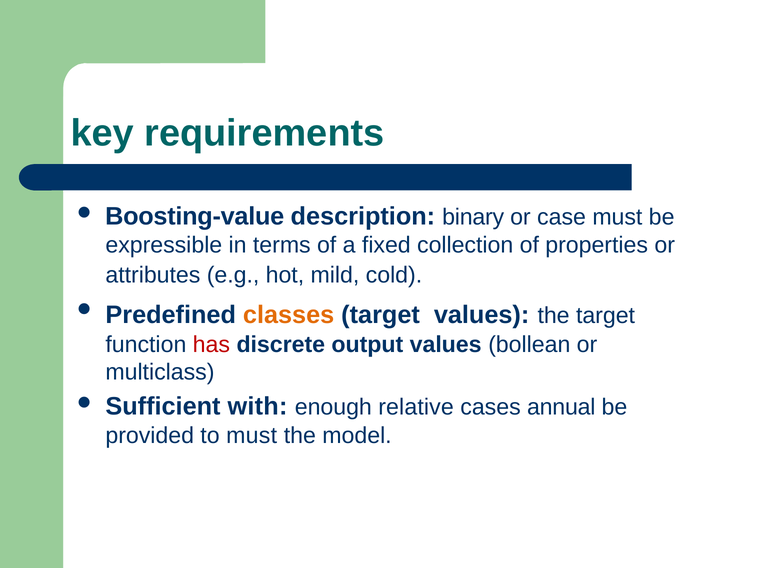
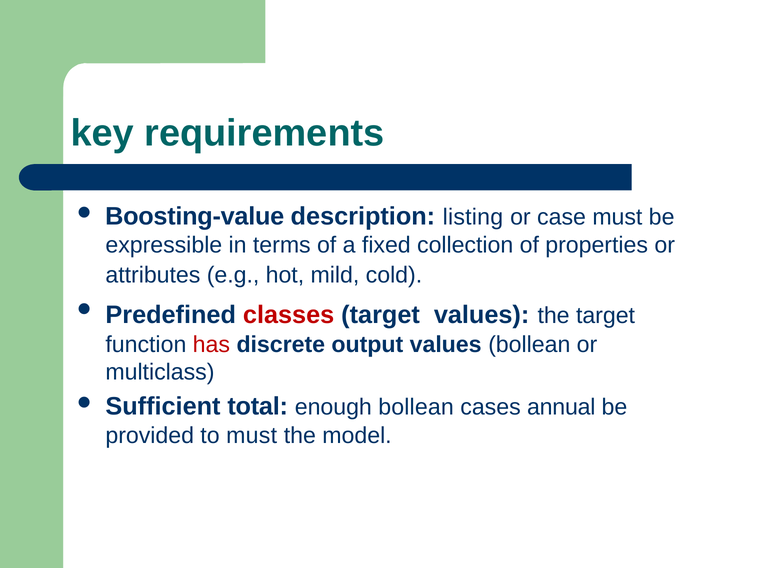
binary: binary -> listing
classes colour: orange -> red
with: with -> total
enough relative: relative -> bollean
